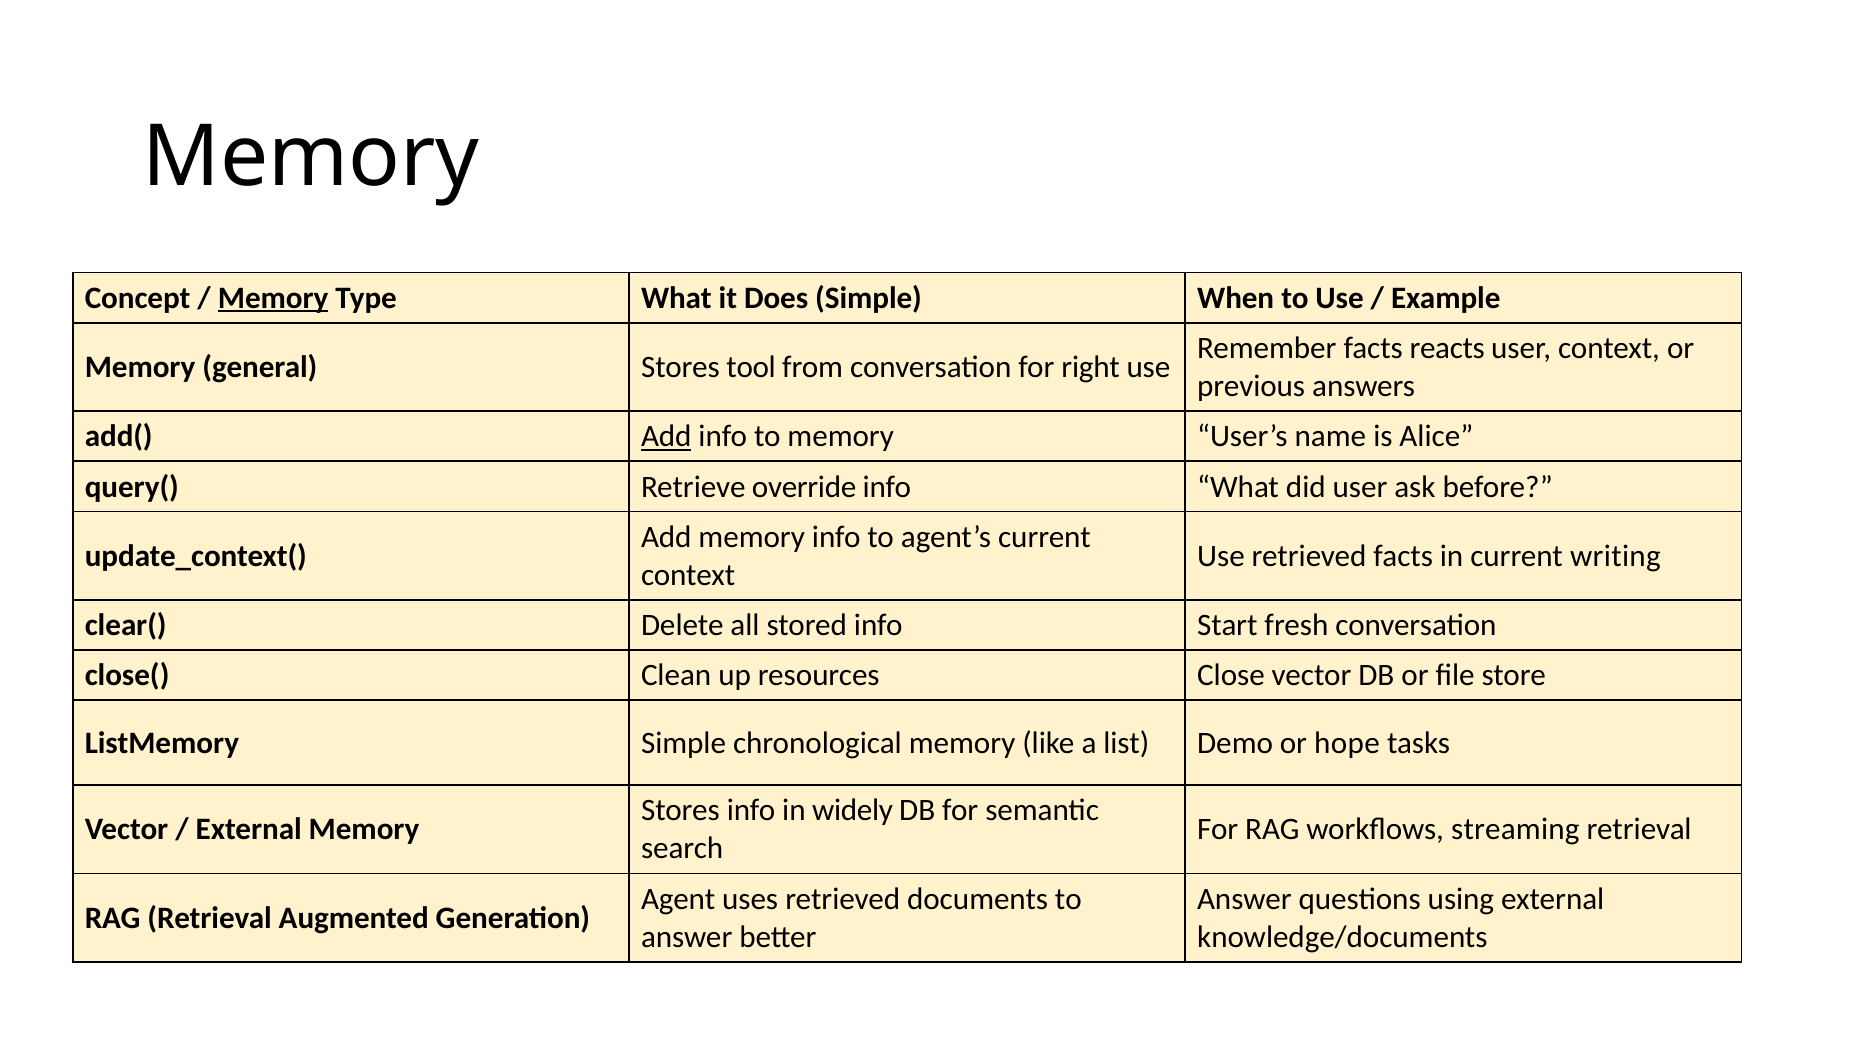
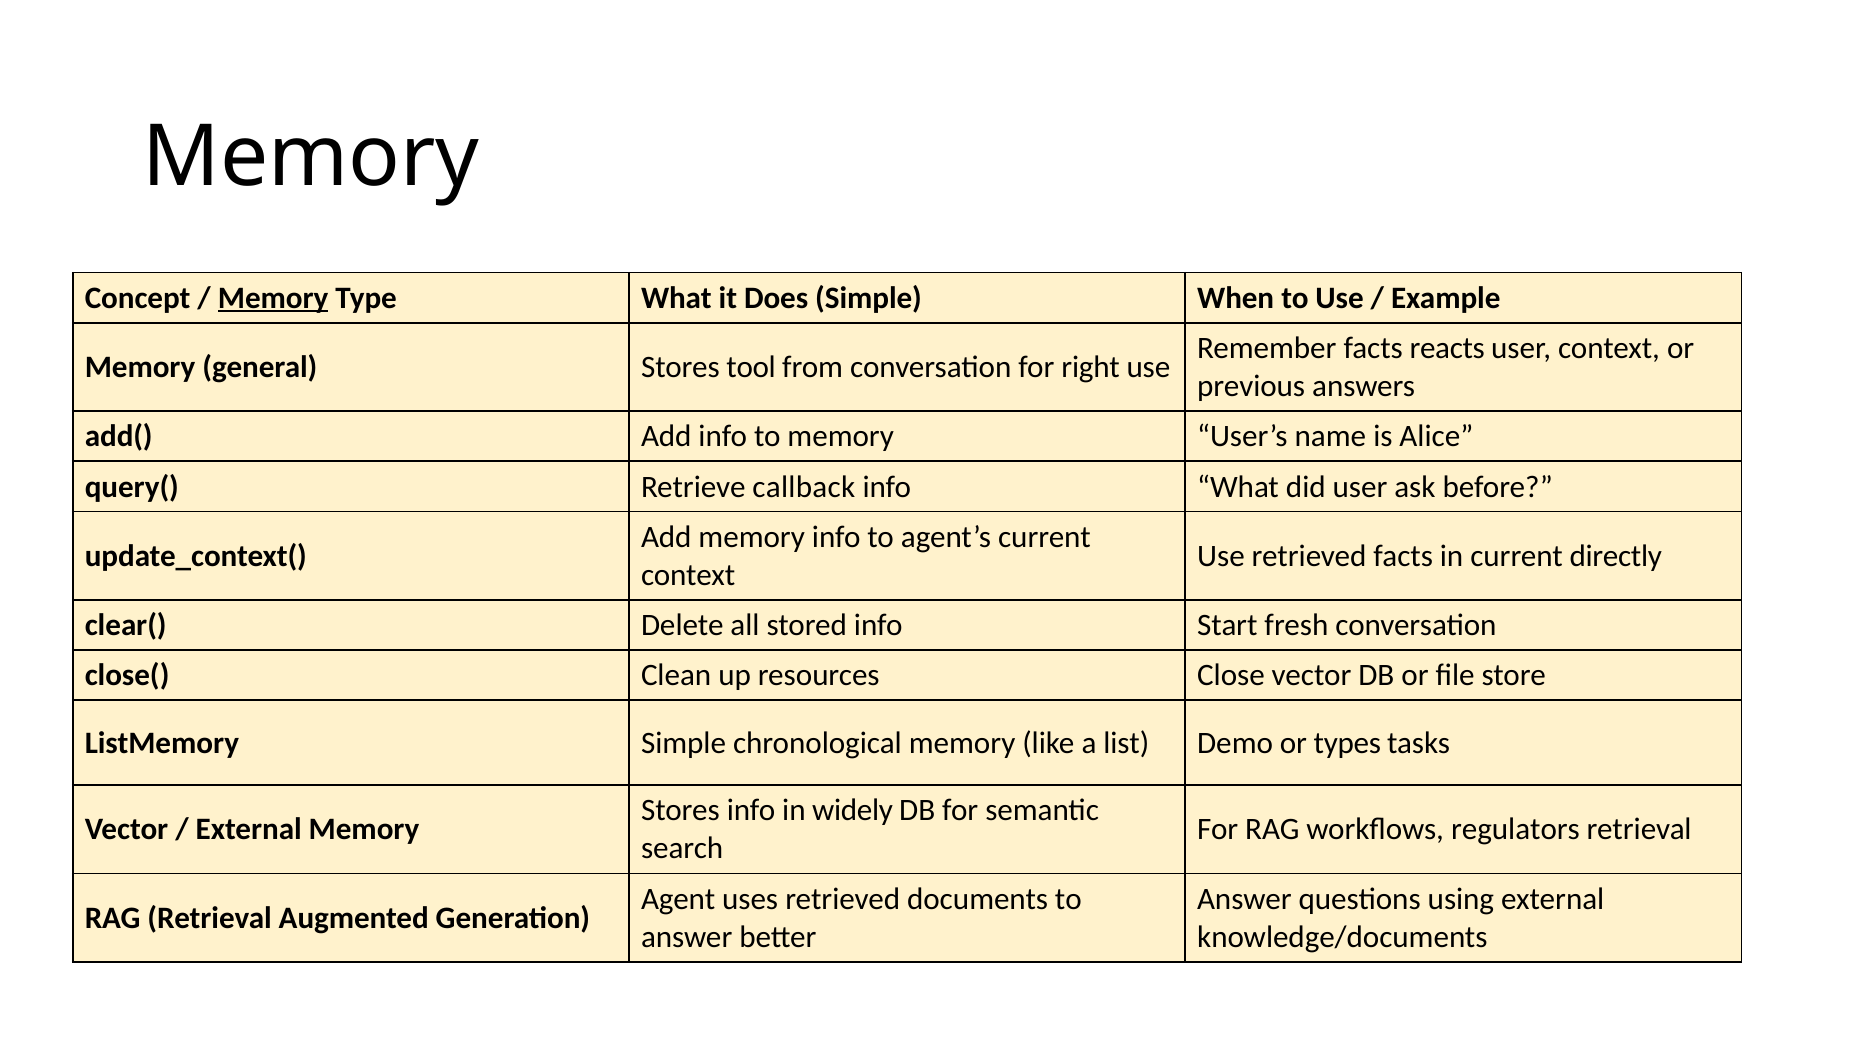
Add at (666, 436) underline: present -> none
override: override -> callback
writing: writing -> directly
hope: hope -> types
streaming: streaming -> regulators
